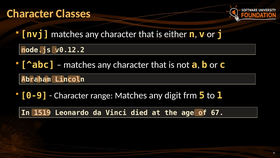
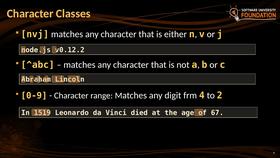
5: 5 -> 4
1: 1 -> 2
